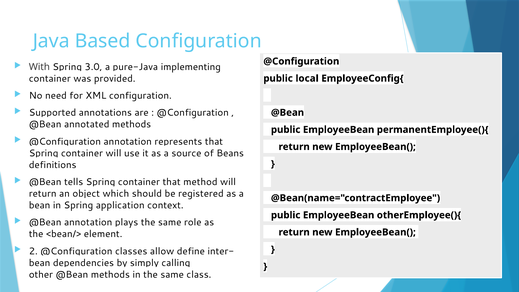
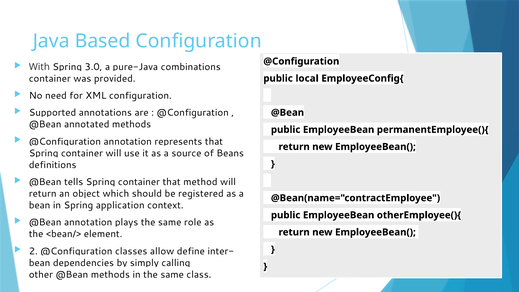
implementing: implementing -> combinations
